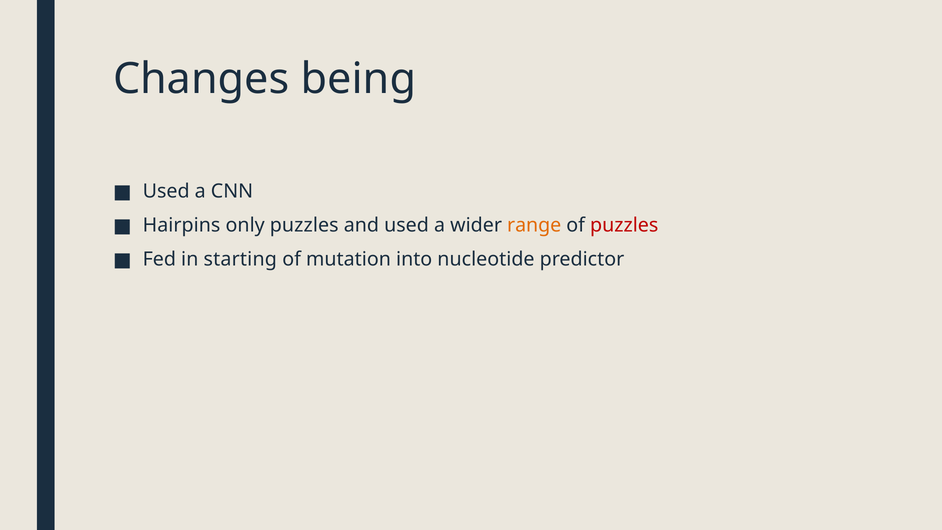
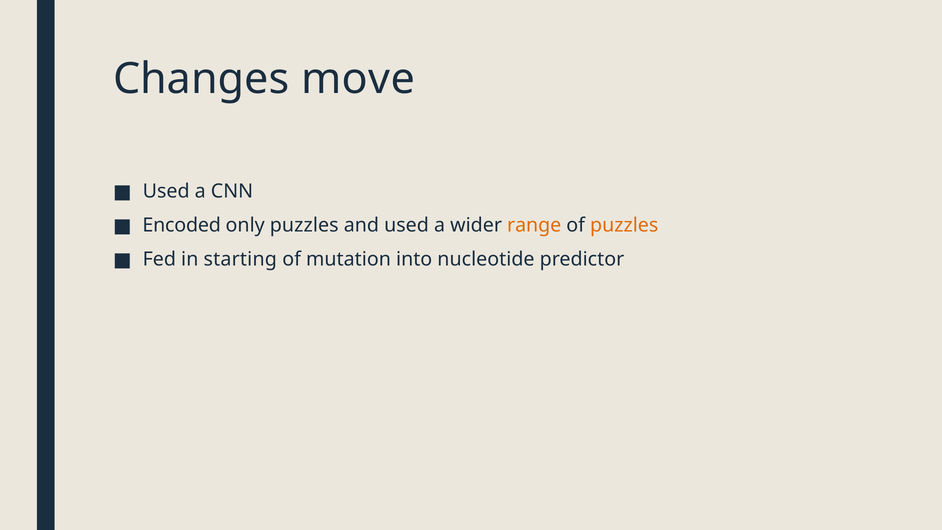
being: being -> move
Hairpins: Hairpins -> Encoded
puzzles at (624, 225) colour: red -> orange
